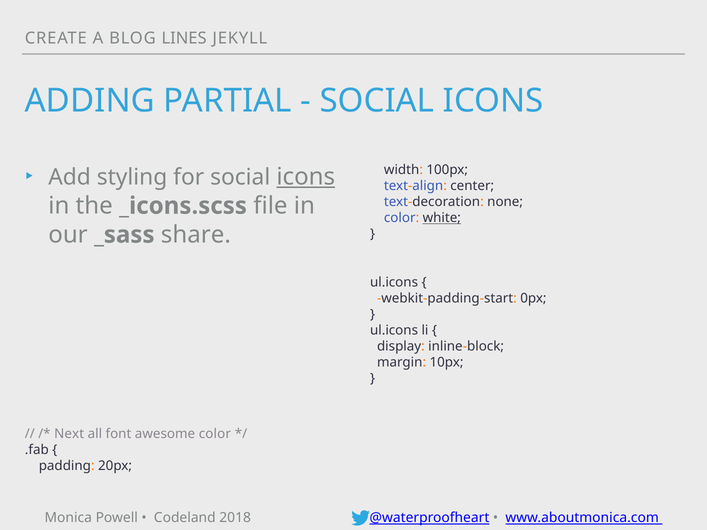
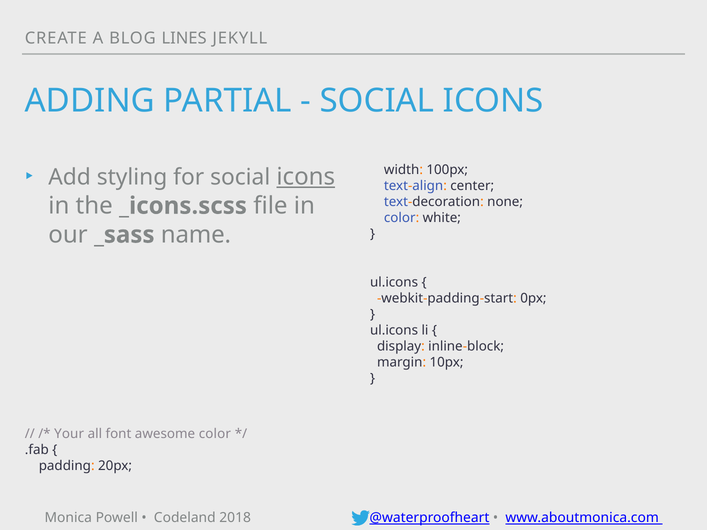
white underline: present -> none
share: share -> name
Next: Next -> Your
